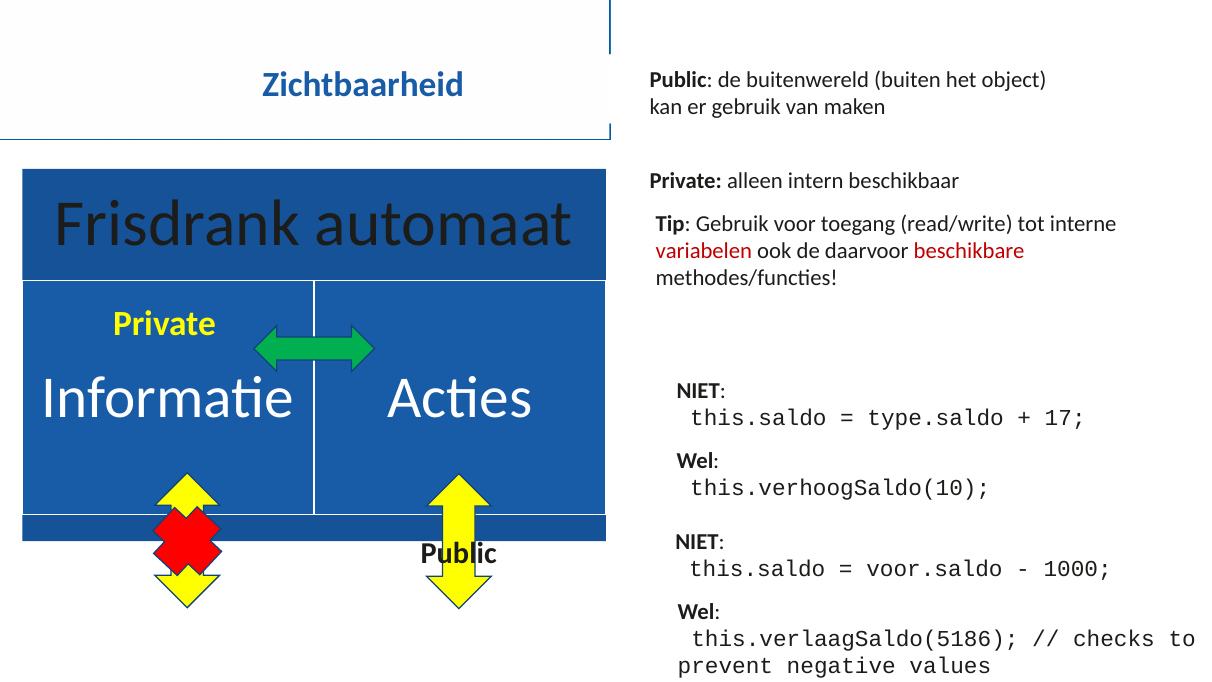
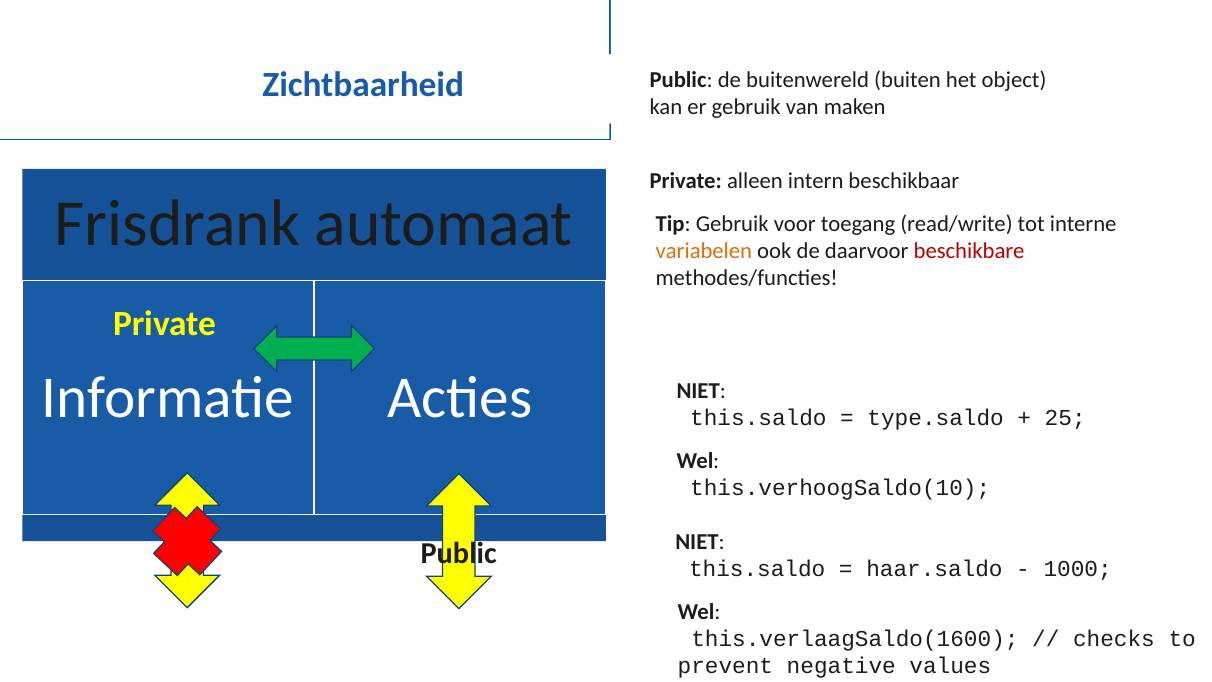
variabelen colour: red -> orange
17: 17 -> 25
voor.saldo: voor.saldo -> haar.saldo
this.verlaagSaldo(5186: this.verlaagSaldo(5186 -> this.verlaagSaldo(1600
